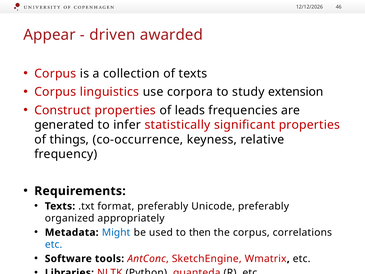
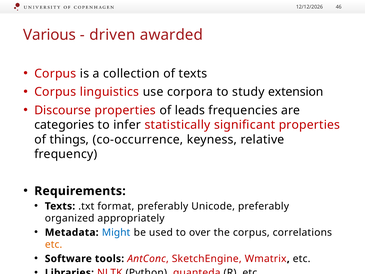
Appear: Appear -> Various
Construct: Construct -> Discourse
generated: generated -> categories
then: then -> over
etc at (54, 244) colour: blue -> orange
